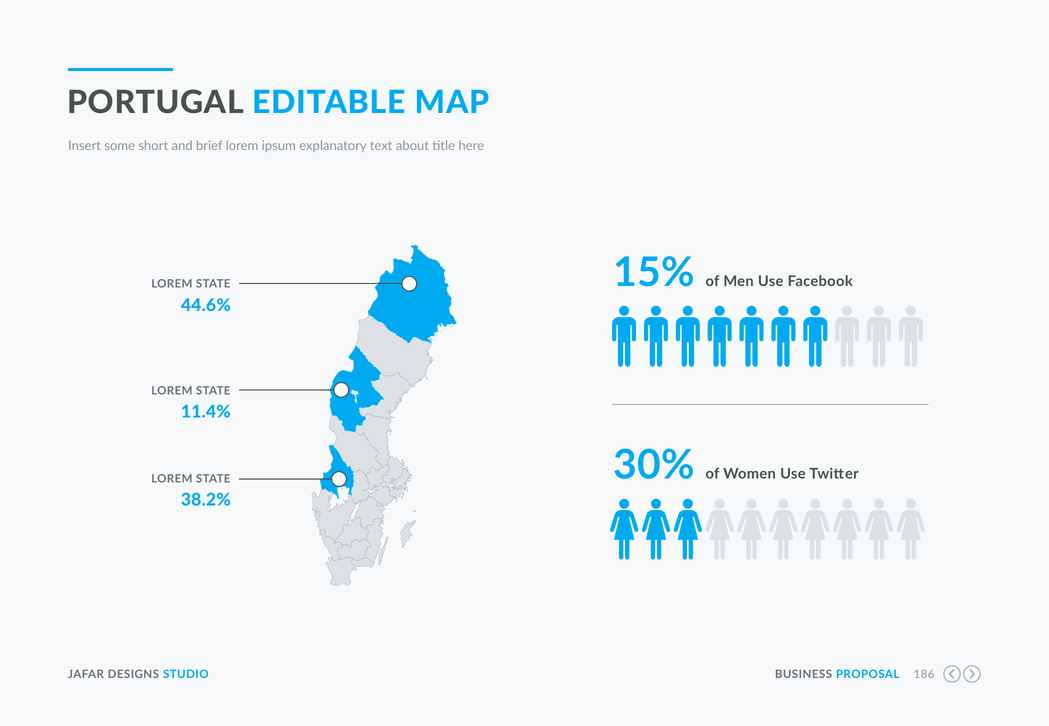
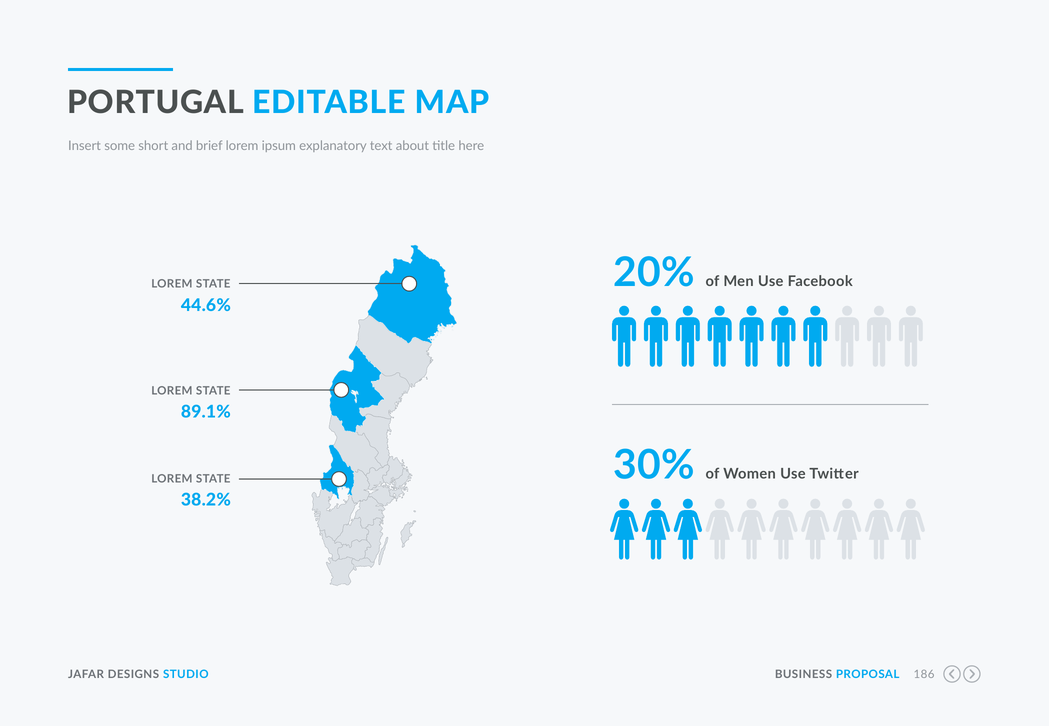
15%: 15% -> 20%
11.4%: 11.4% -> 89.1%
